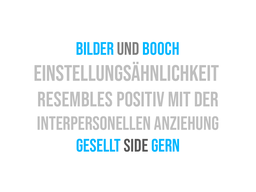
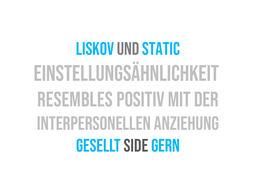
Bilder: Bilder -> Liskov
Booch: Booch -> Static
